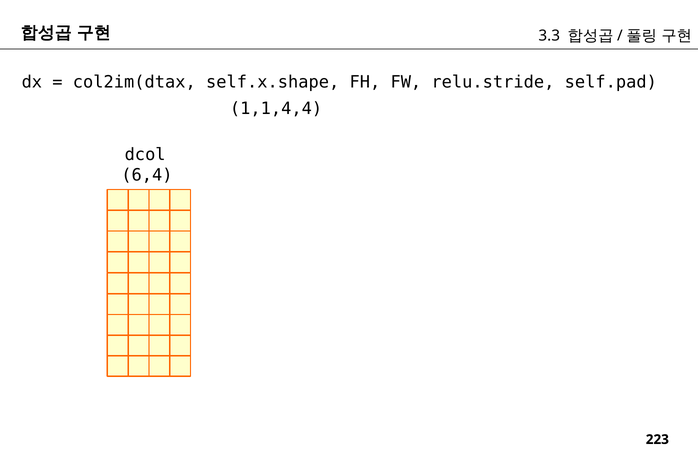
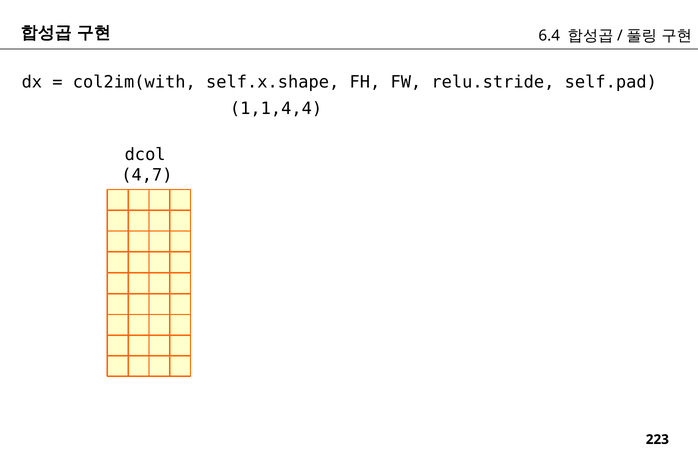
3.3: 3.3 -> 6.4
col2im(dtax: col2im(dtax -> col2im(with
6,4: 6,4 -> 4,7
